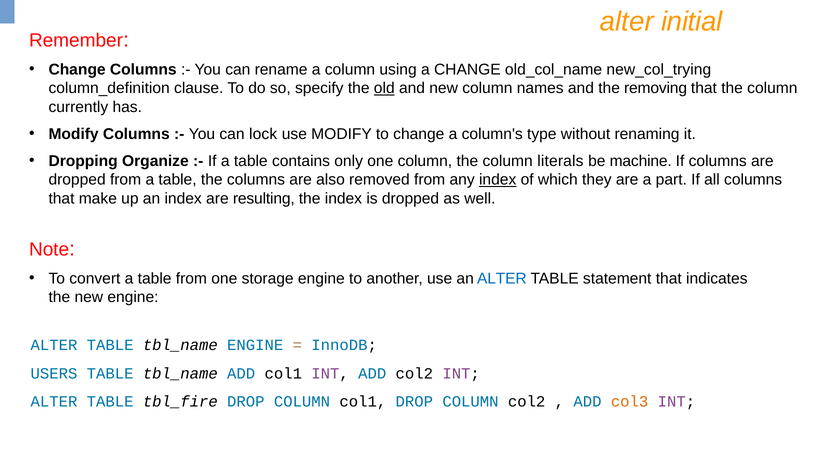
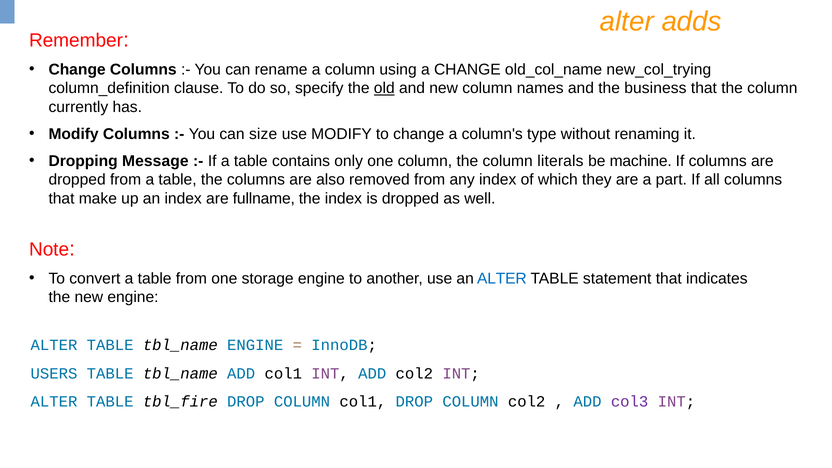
initial: initial -> adds
removing: removing -> business
lock: lock -> size
Organize: Organize -> Message
index at (498, 180) underline: present -> none
resulting: resulting -> fullname
col3 colour: orange -> purple
